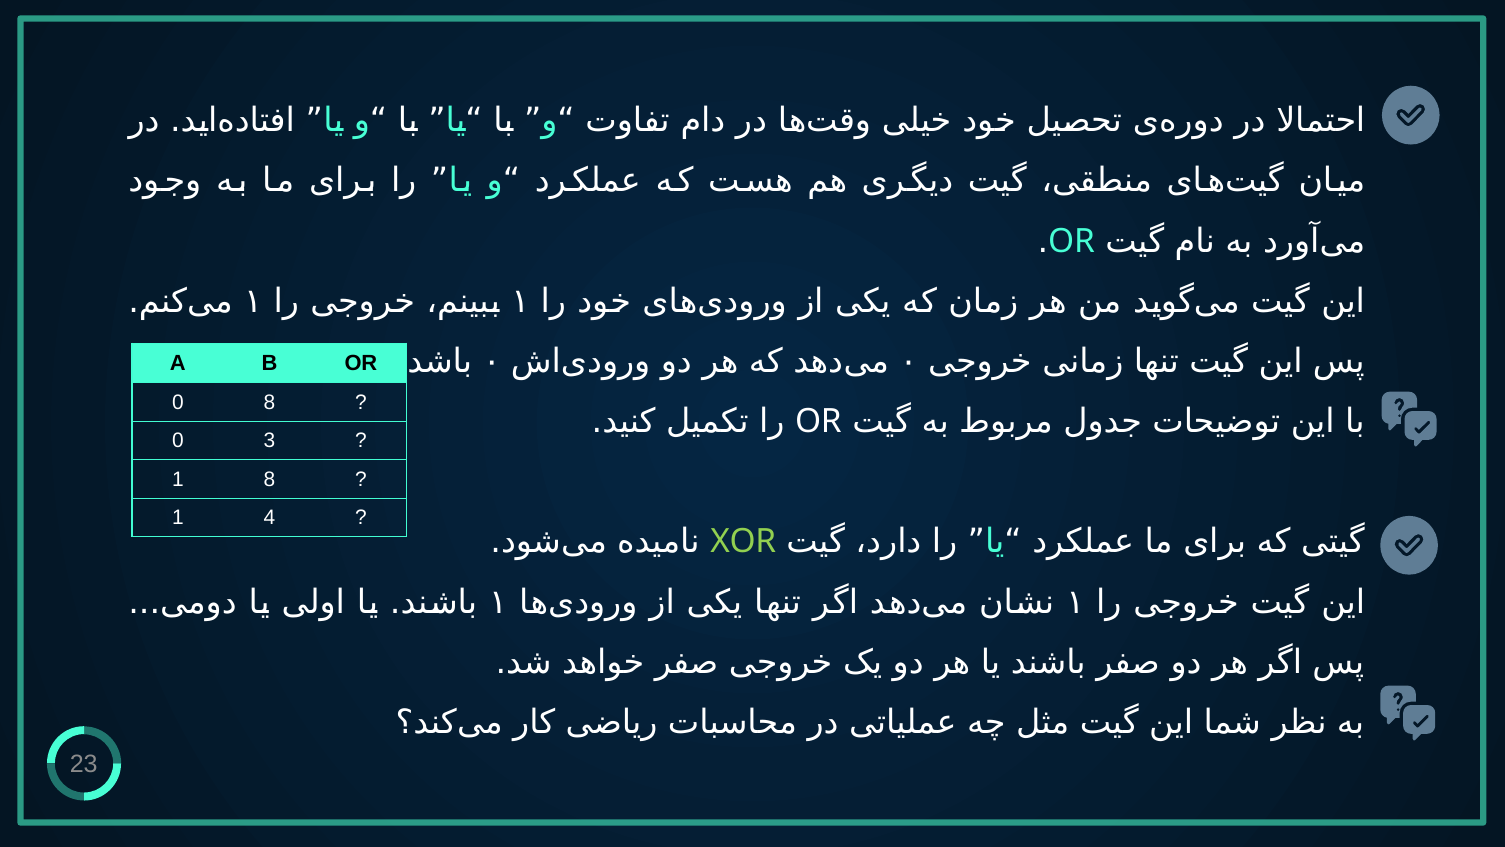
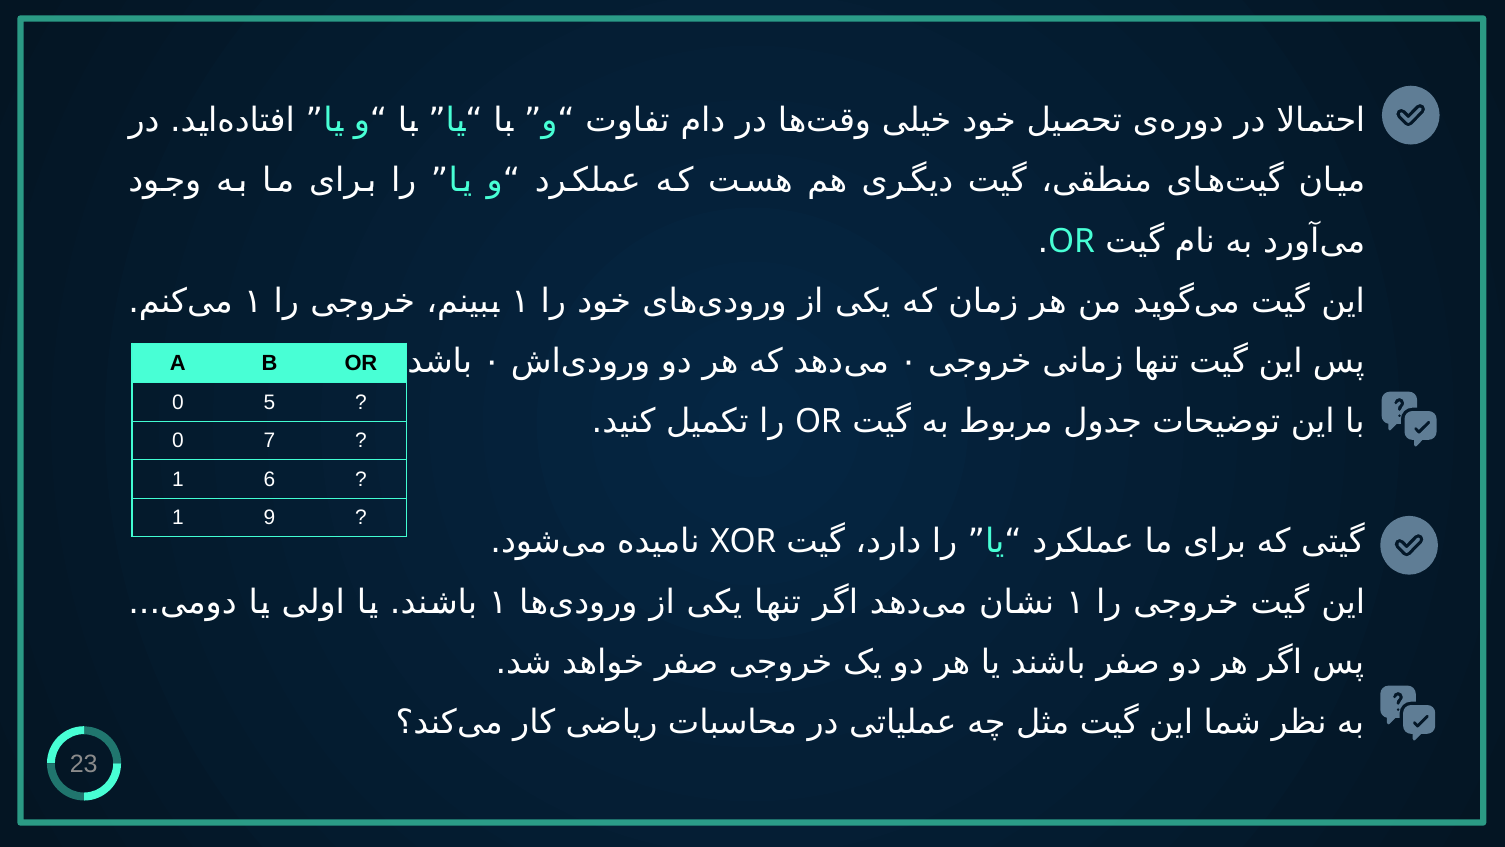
0 8: 8 -> 5
3: 3 -> 7
1 8: 8 -> 6
4: 4 -> 9
XOR colour: light green -> white
